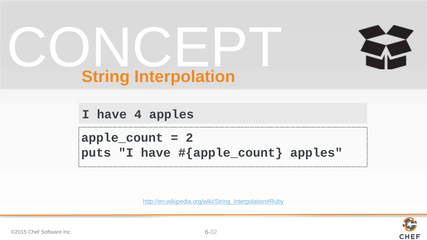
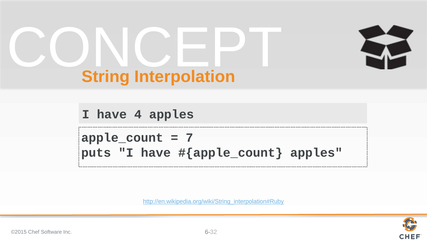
2: 2 -> 7
